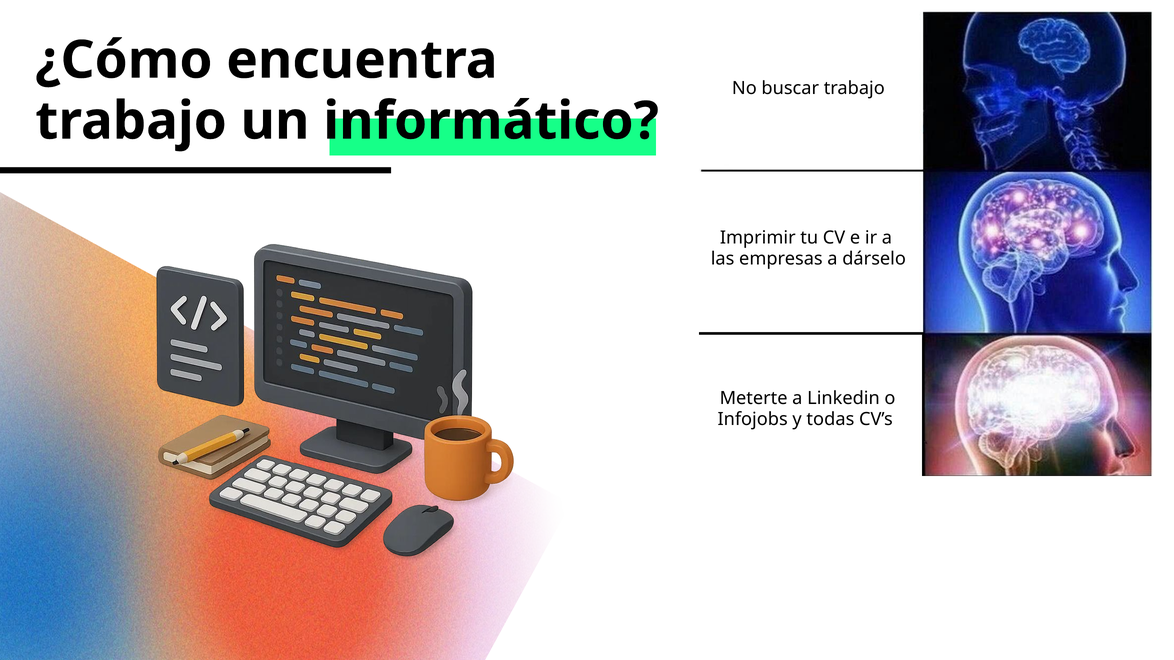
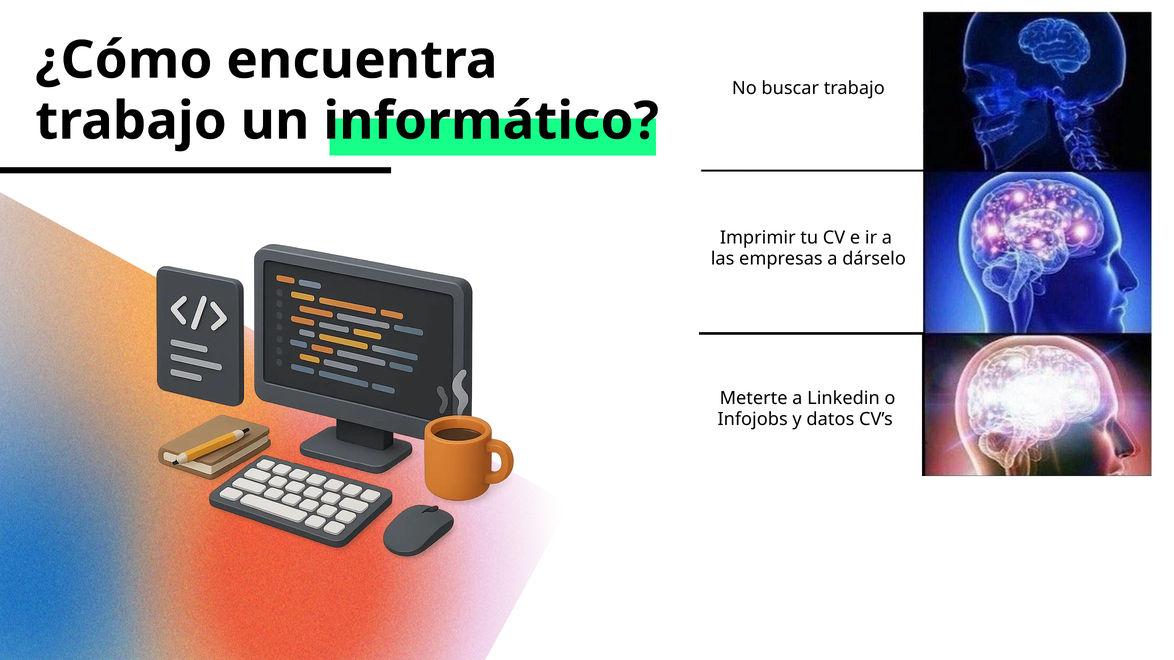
y todas: todas -> datos
